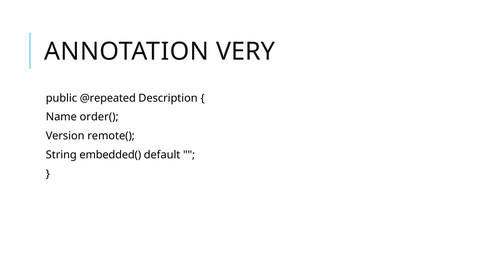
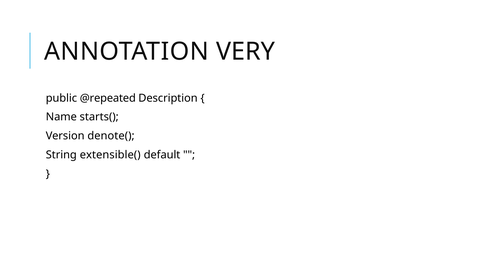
order(: order( -> starts(
remote(: remote( -> denote(
embedded(: embedded( -> extensible(
